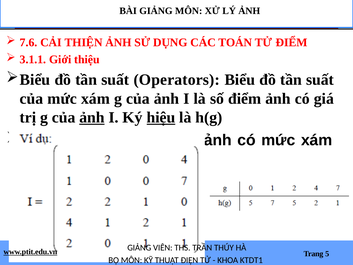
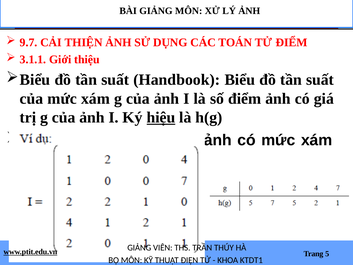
7.6: 7.6 -> 9.7
Operators: Operators -> Handbook
ảnh at (92, 117) underline: present -> none
